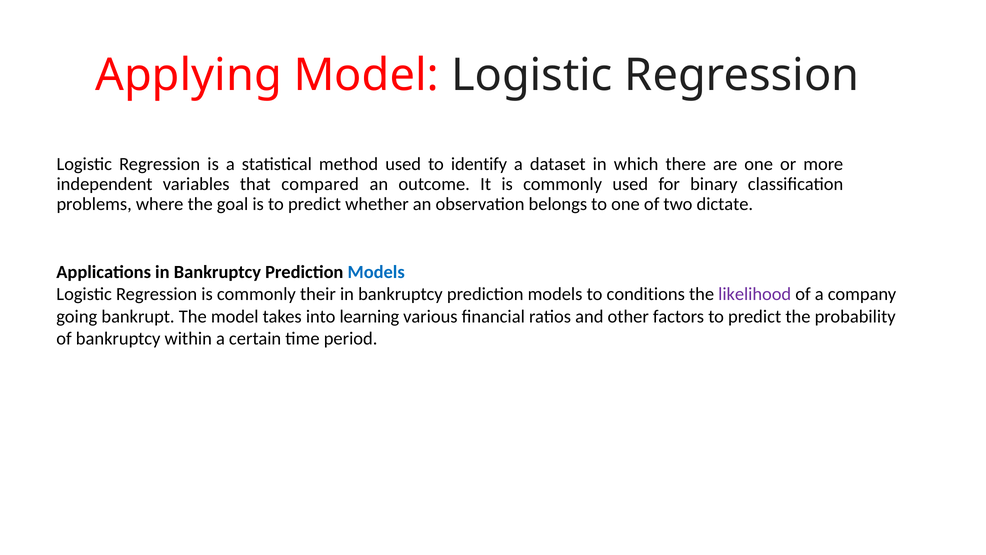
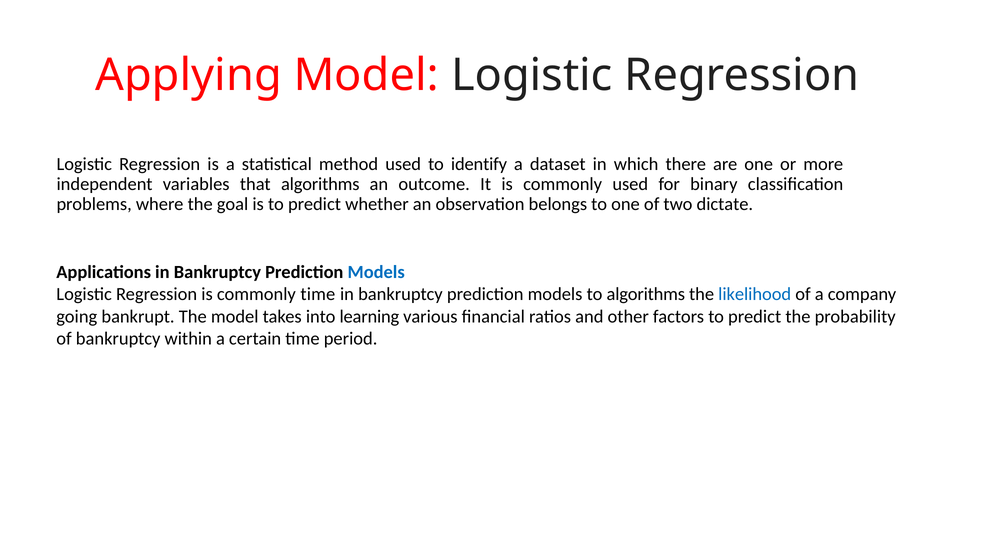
that compared: compared -> algorithms
commonly their: their -> time
to conditions: conditions -> algorithms
likelihood colour: purple -> blue
